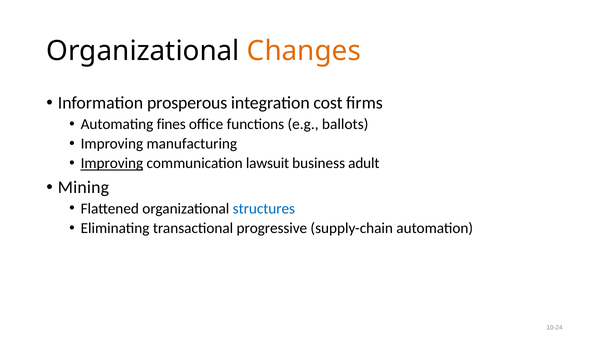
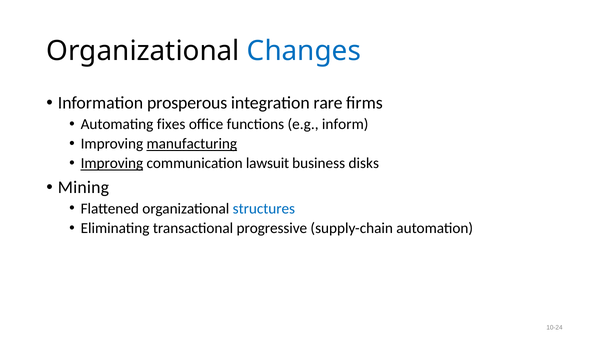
Changes colour: orange -> blue
cost: cost -> rare
fines: fines -> fixes
ballots: ballots -> inform
manufacturing underline: none -> present
adult: adult -> disks
